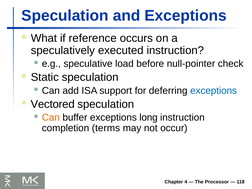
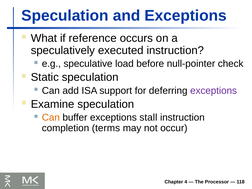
exceptions at (214, 91) colour: blue -> purple
Vectored: Vectored -> Examine
long: long -> stall
